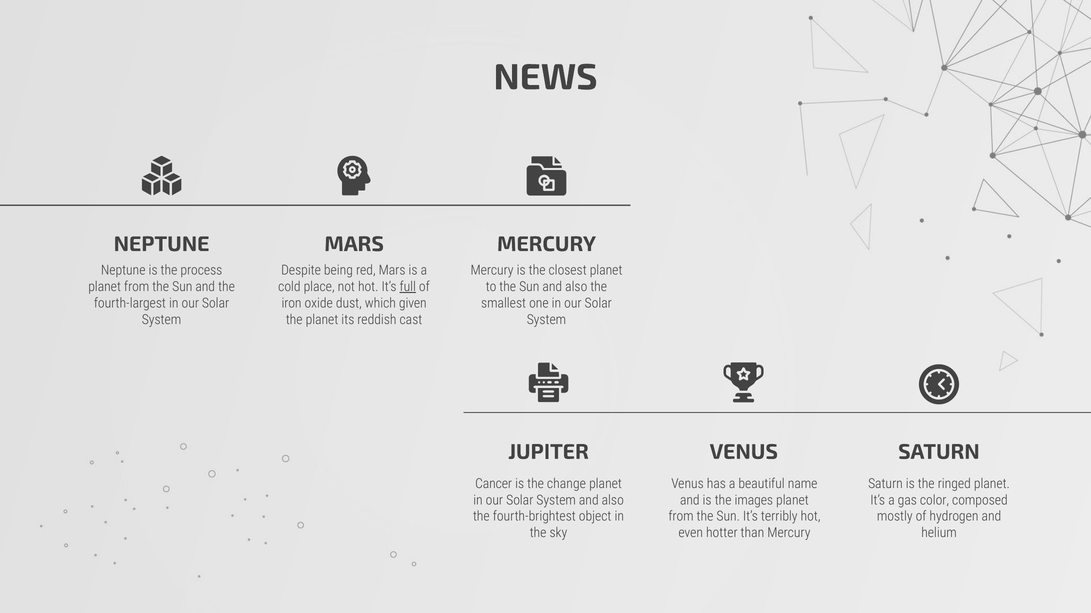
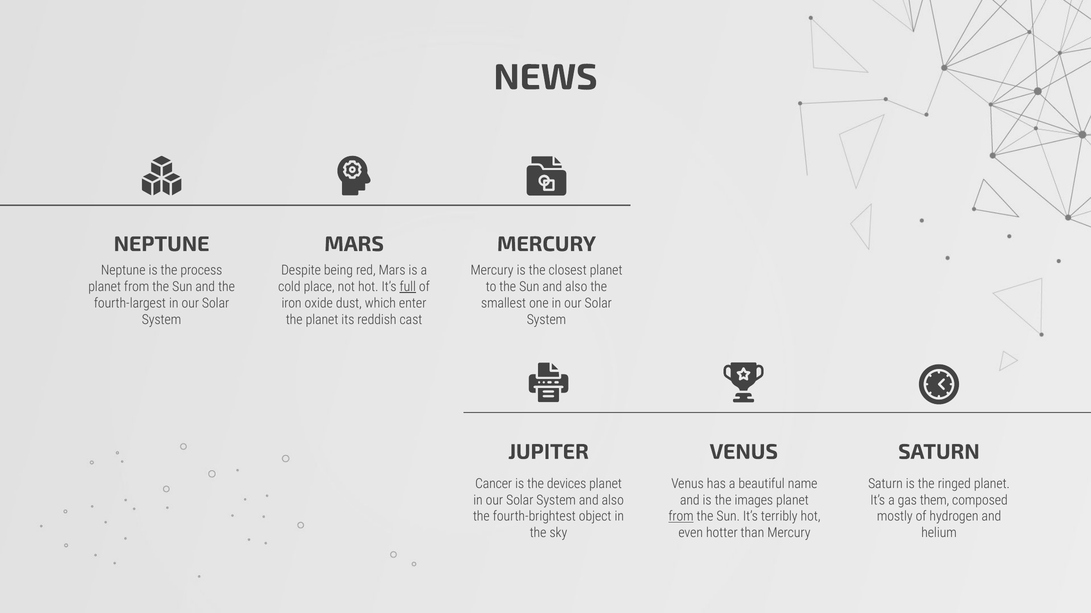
given: given -> enter
change: change -> devices
color: color -> them
from at (681, 517) underline: none -> present
